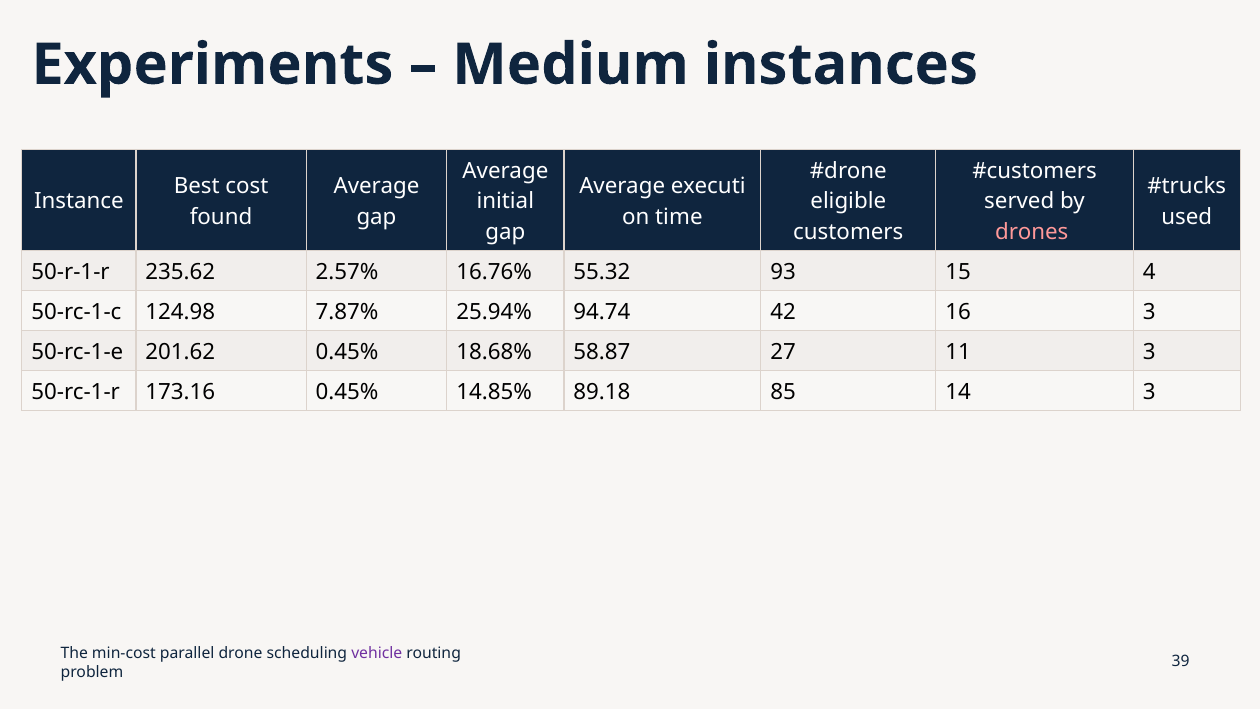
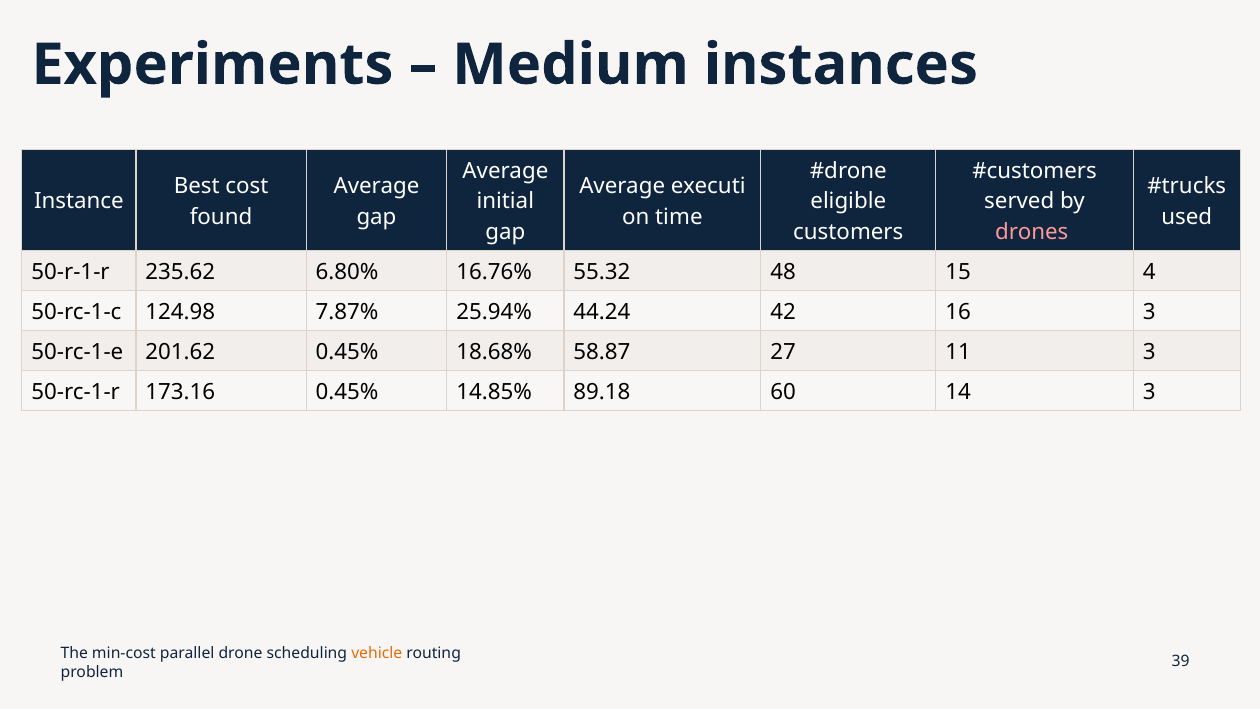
2.57%: 2.57% -> 6.80%
93: 93 -> 48
94.74: 94.74 -> 44.24
85: 85 -> 60
vehicle colour: purple -> orange
